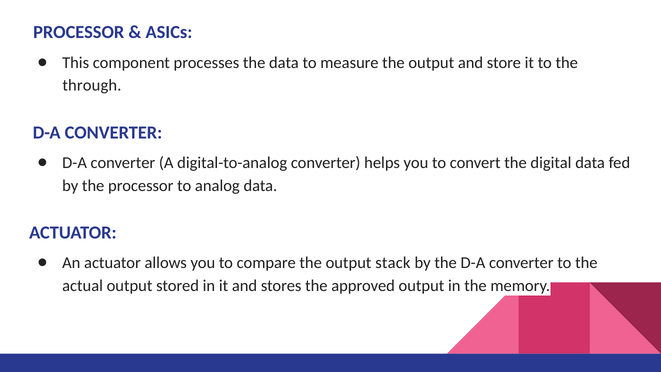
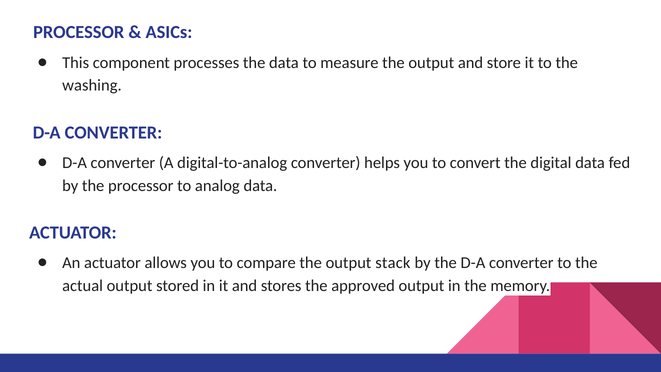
through: through -> washing
